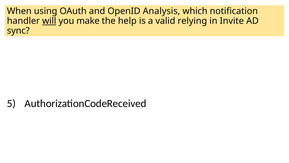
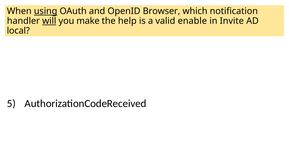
using underline: none -> present
Analysis: Analysis -> Browser
relying: relying -> enable
sync: sync -> local
